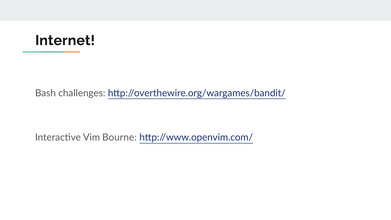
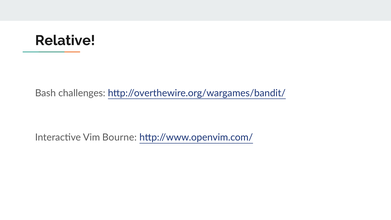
Internet: Internet -> Relative
